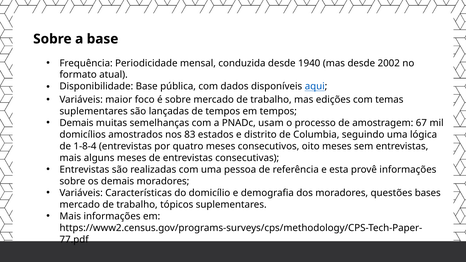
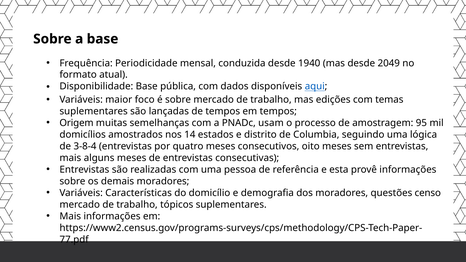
2002: 2002 -> 2049
Demais at (76, 123): Demais -> Origem
67: 67 -> 95
83: 83 -> 14
1-8-4: 1-8-4 -> 3-8-4
bases: bases -> censo
